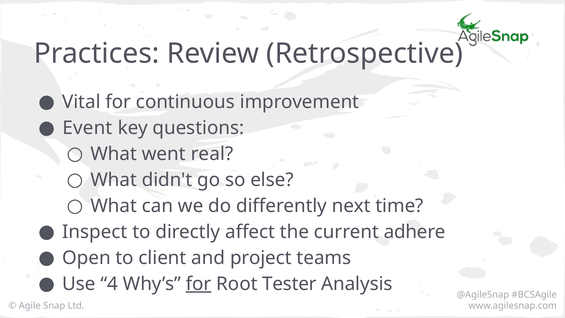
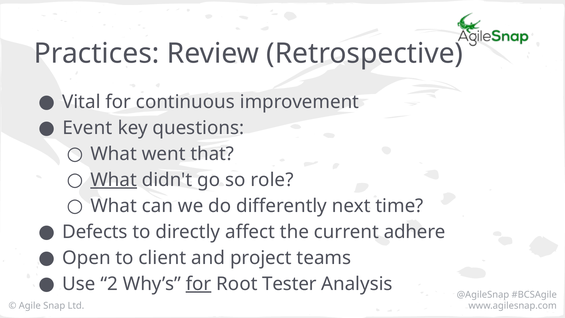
real: real -> that
What at (114, 180) underline: none -> present
else: else -> role
Inspect: Inspect -> Defects
4: 4 -> 2
